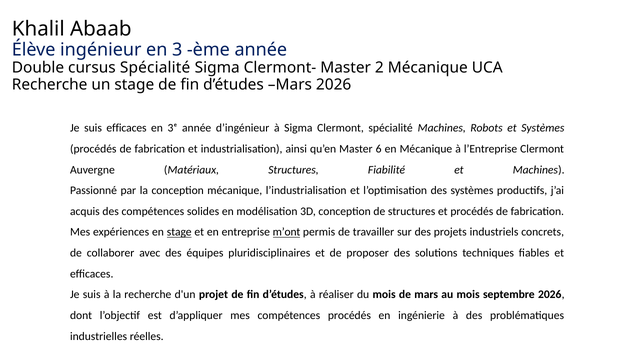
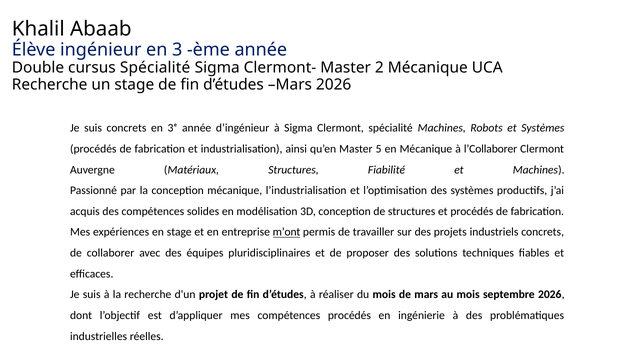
suis efficaces: efficaces -> concrets
6: 6 -> 5
l’Entreprise: l’Entreprise -> l’Collaborer
stage at (179, 232) underline: present -> none
